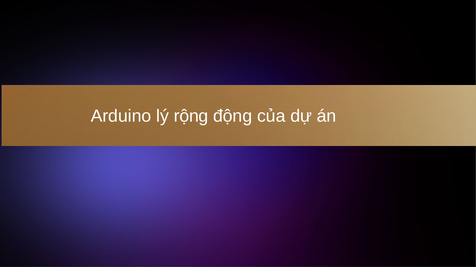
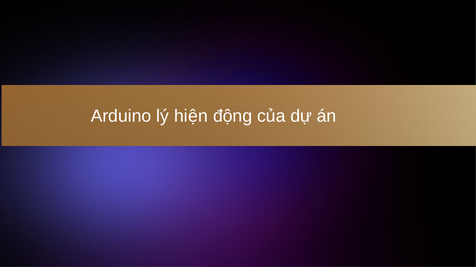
rộng: rộng -> hiện
